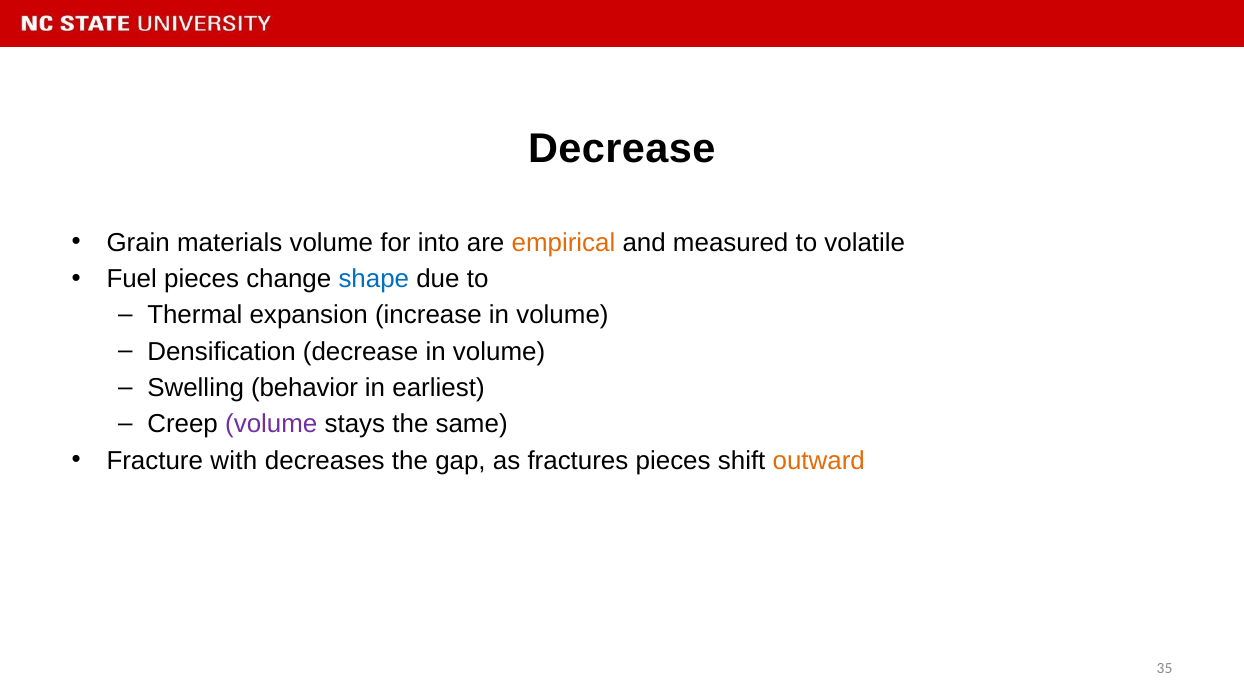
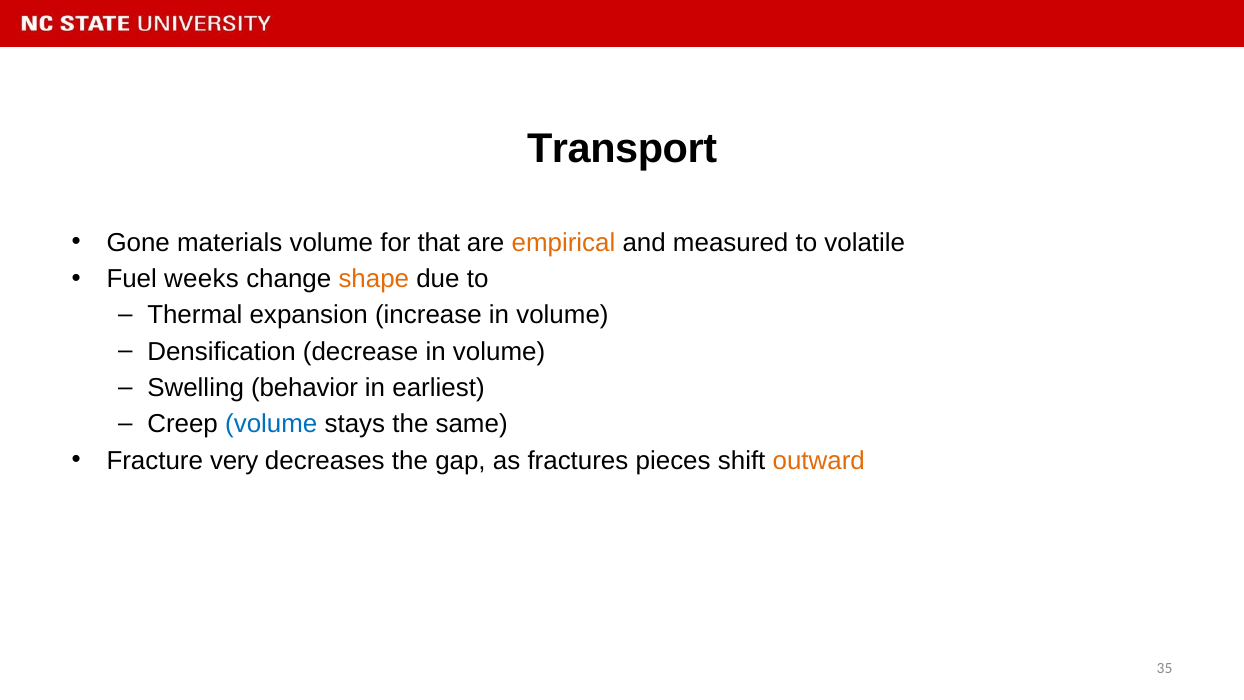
Decrease at (622, 149): Decrease -> Transport
Grain: Grain -> Gone
into: into -> that
Fuel pieces: pieces -> weeks
shape colour: blue -> orange
volume at (271, 424) colour: purple -> blue
with: with -> very
